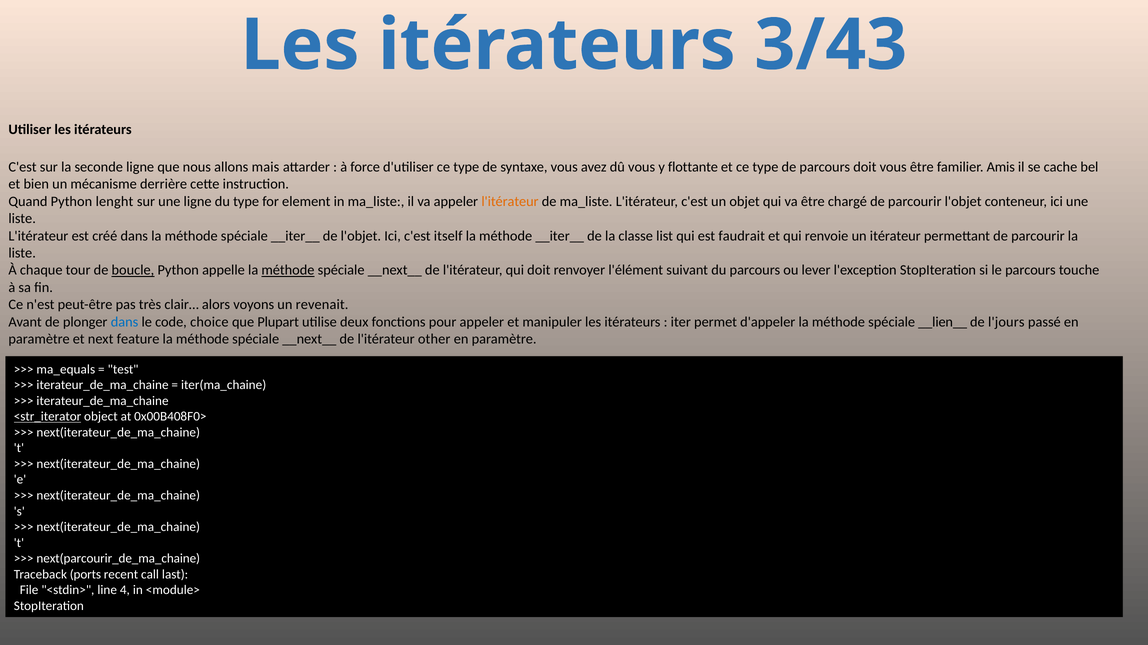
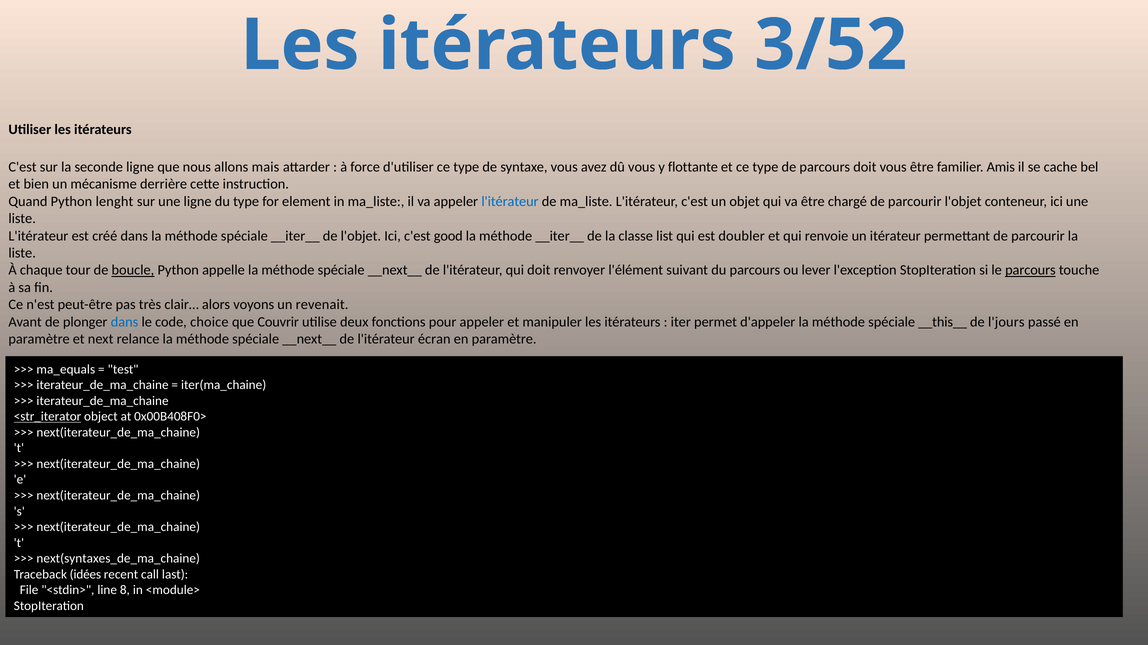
3/43: 3/43 -> 3/52
l'itérateur at (510, 202) colour: orange -> blue
itself: itself -> good
faudrait: faudrait -> doubler
méthode at (288, 271) underline: present -> none
parcours at (1030, 271) underline: none -> present
Plupart: Plupart -> Couvrir
__lien__: __lien__ -> __this__
feature: feature -> relance
other: other -> écran
next(parcourir_de_ma_chaine: next(parcourir_de_ma_chaine -> next(syntaxes_de_ma_chaine
ports: ports -> idées
4: 4 -> 8
